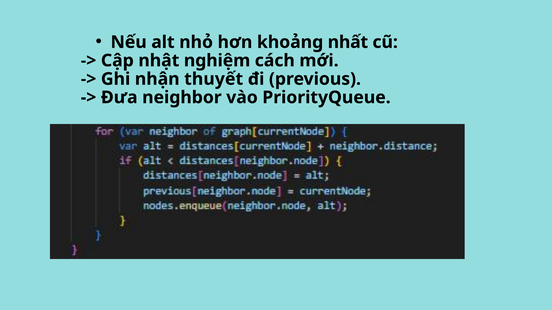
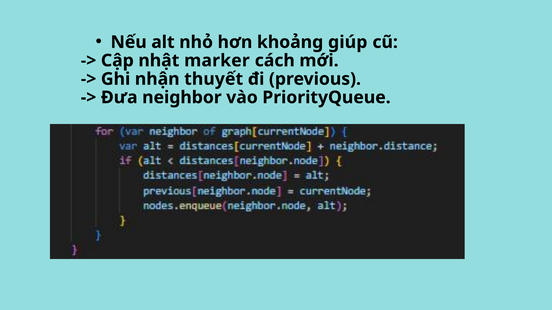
nhất: nhất -> giúp
nghiệm: nghiệm -> marker
